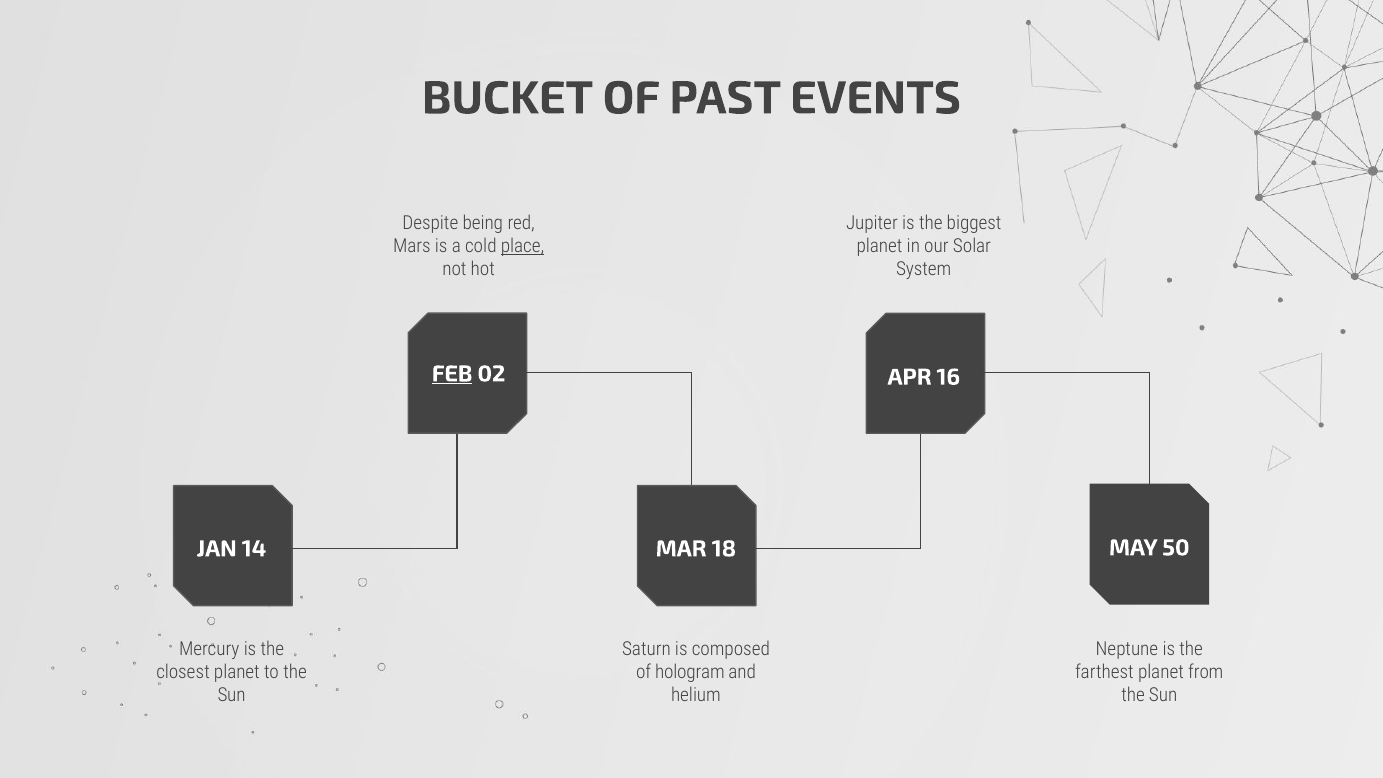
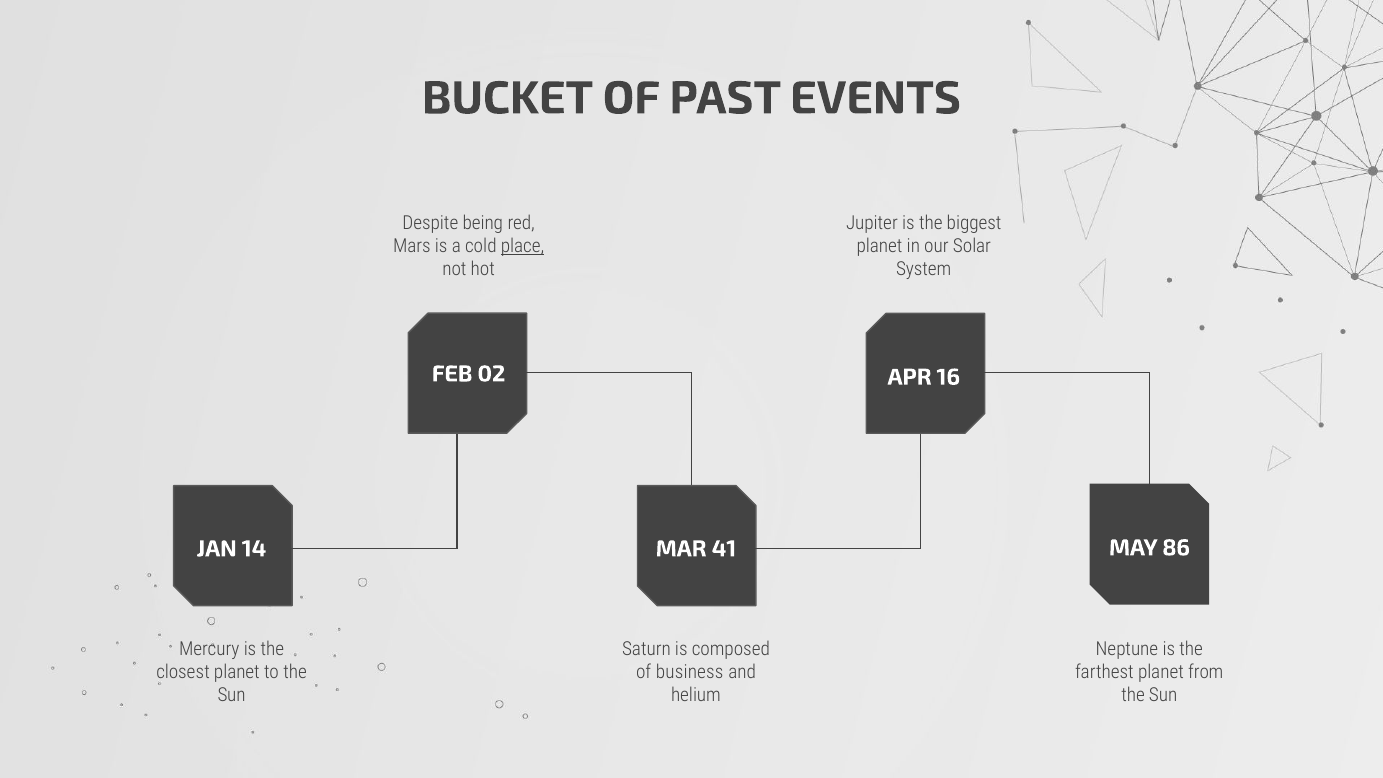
FEB underline: present -> none
18: 18 -> 41
50: 50 -> 86
hologram: hologram -> business
